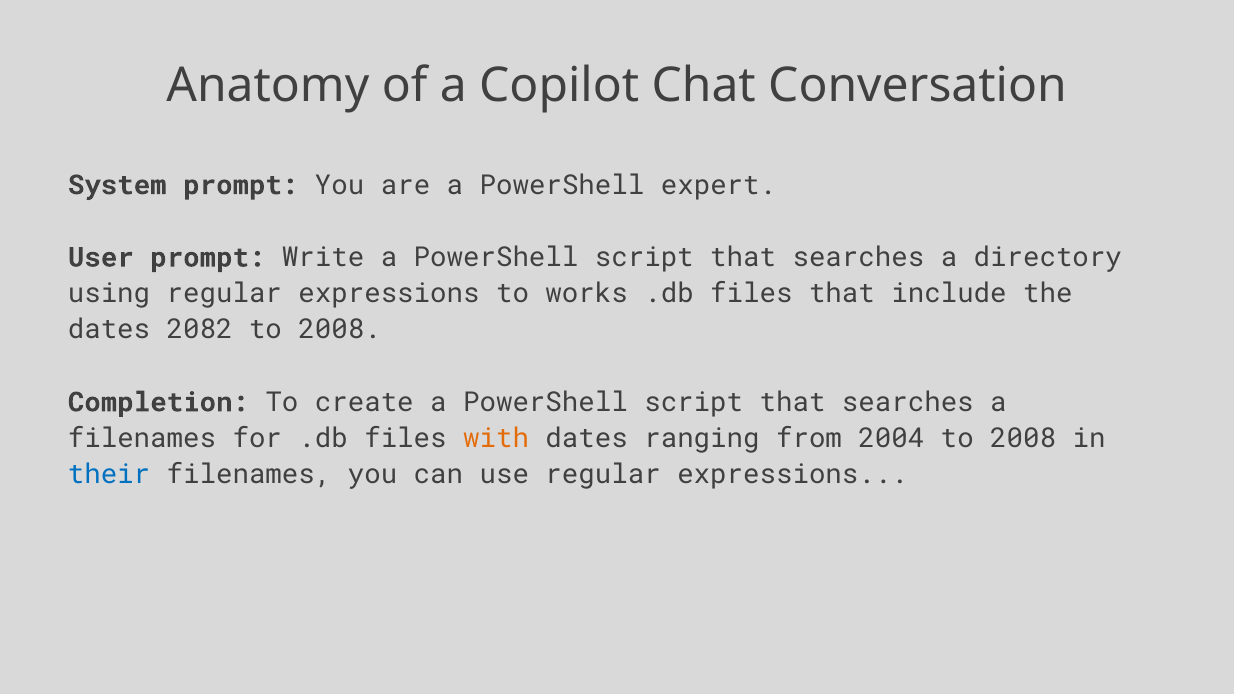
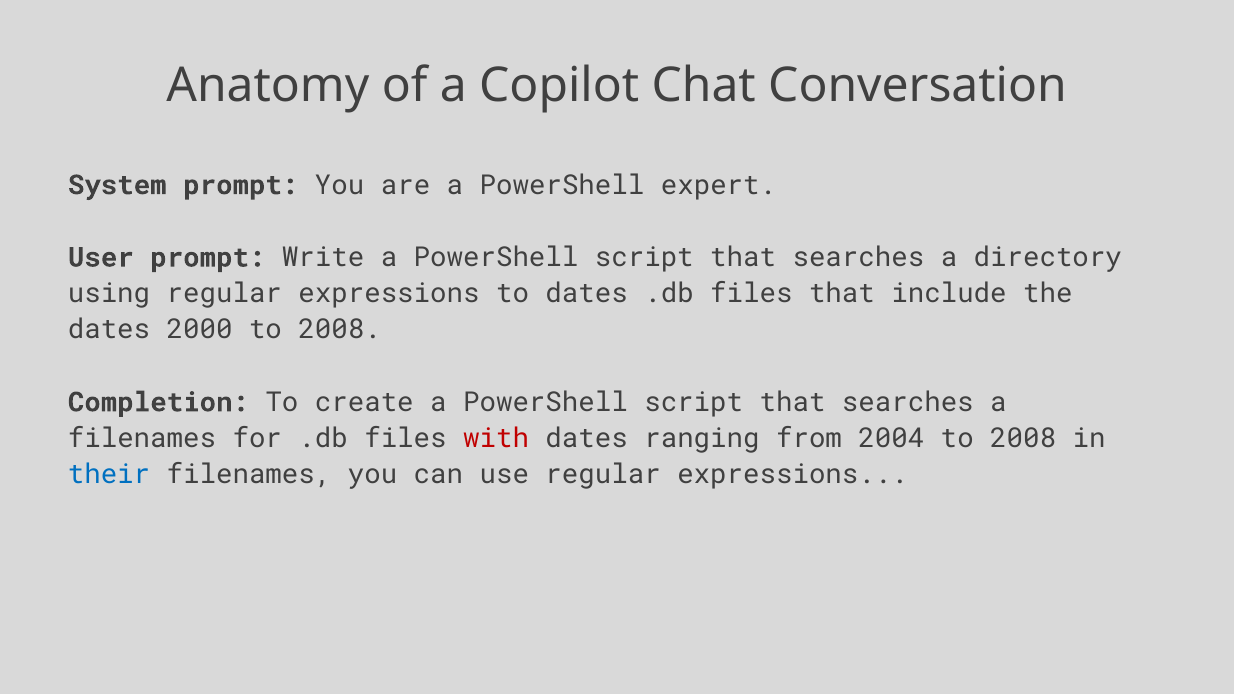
to works: works -> dates
2082: 2082 -> 2000
with colour: orange -> red
